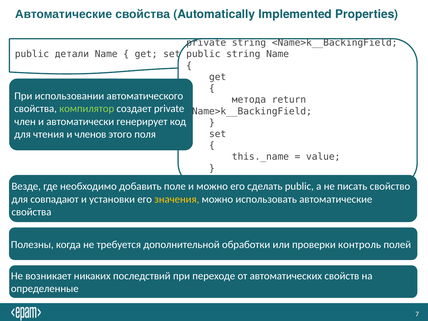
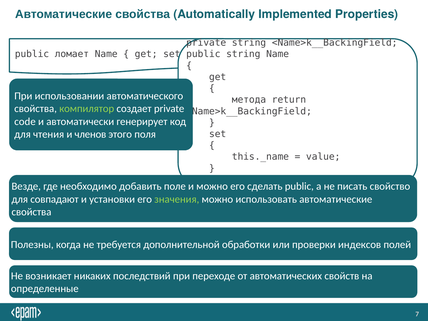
детали: детали -> ломает
член: член -> code
значения colour: yellow -> light green
контроль: контроль -> индексов
